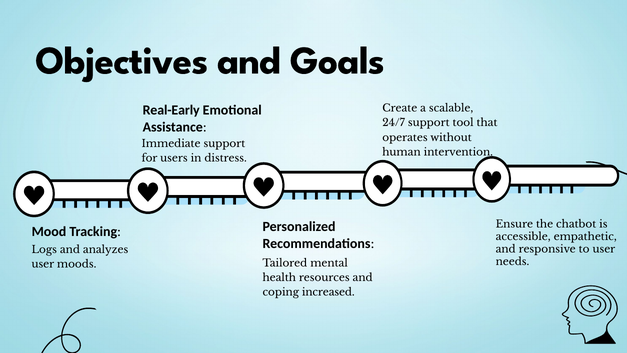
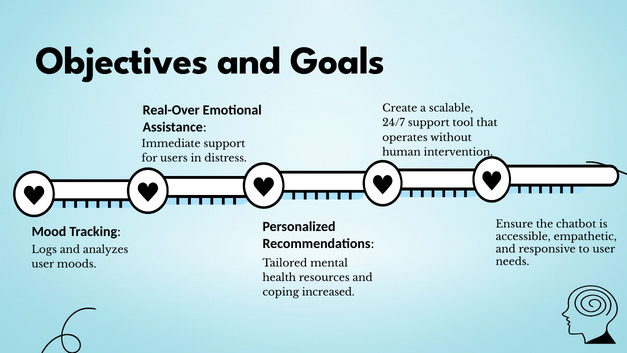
Real-Early: Real-Early -> Real-Over
